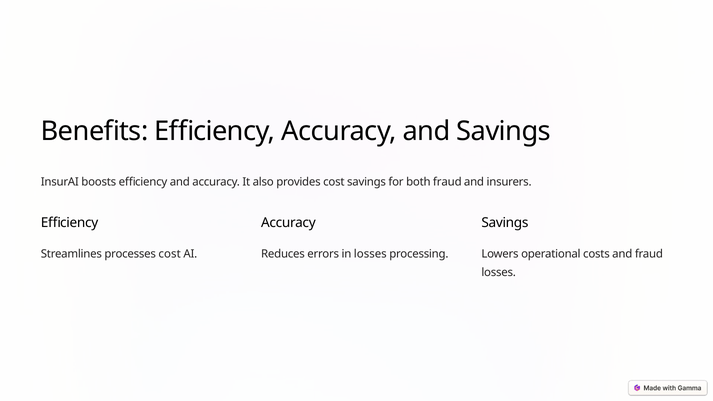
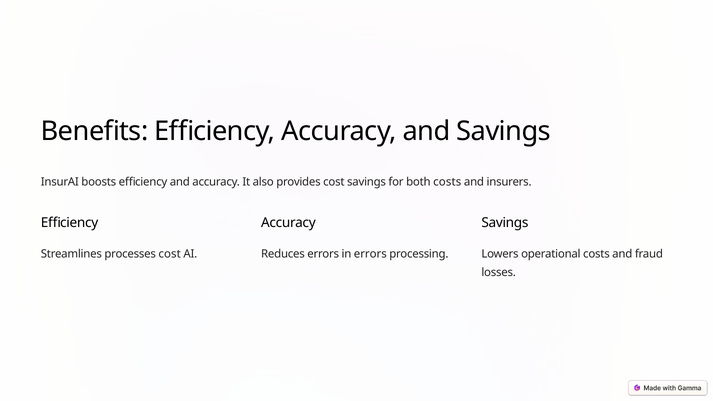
both fraud: fraud -> costs
in losses: losses -> errors
